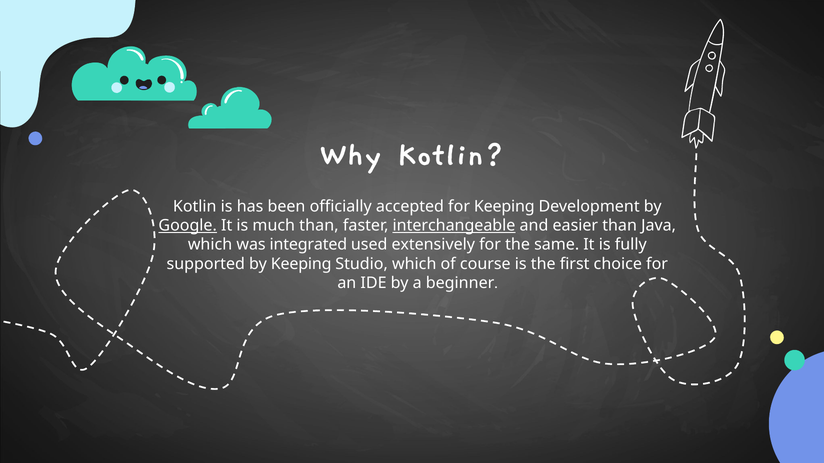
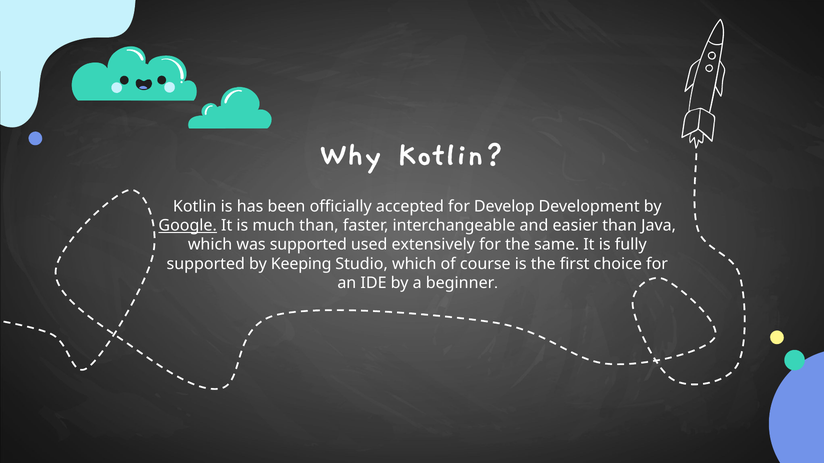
for Keeping: Keeping -> Develop
interchangeable underline: present -> none
was integrated: integrated -> supported
